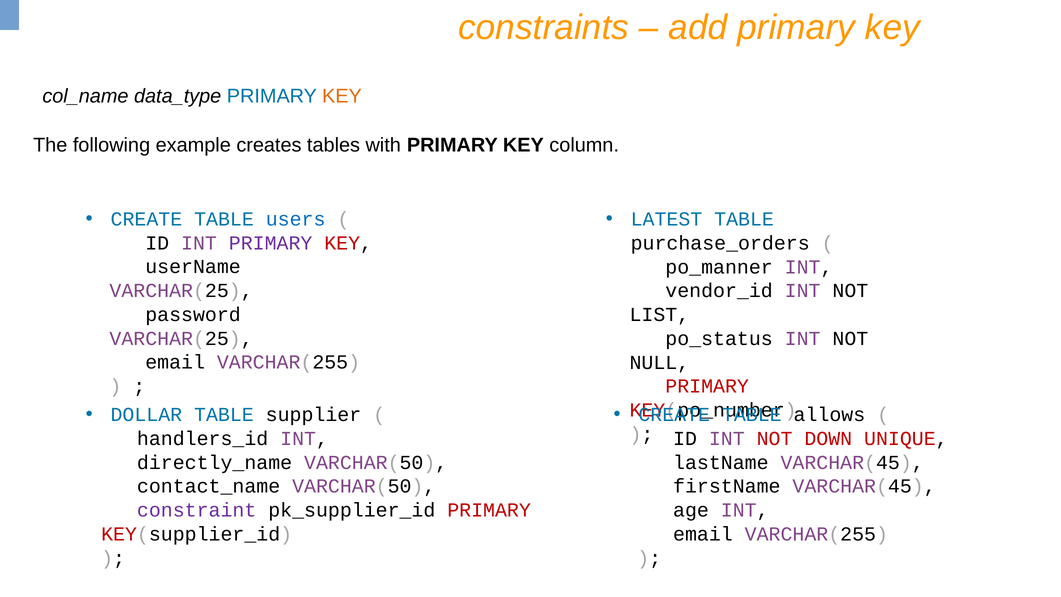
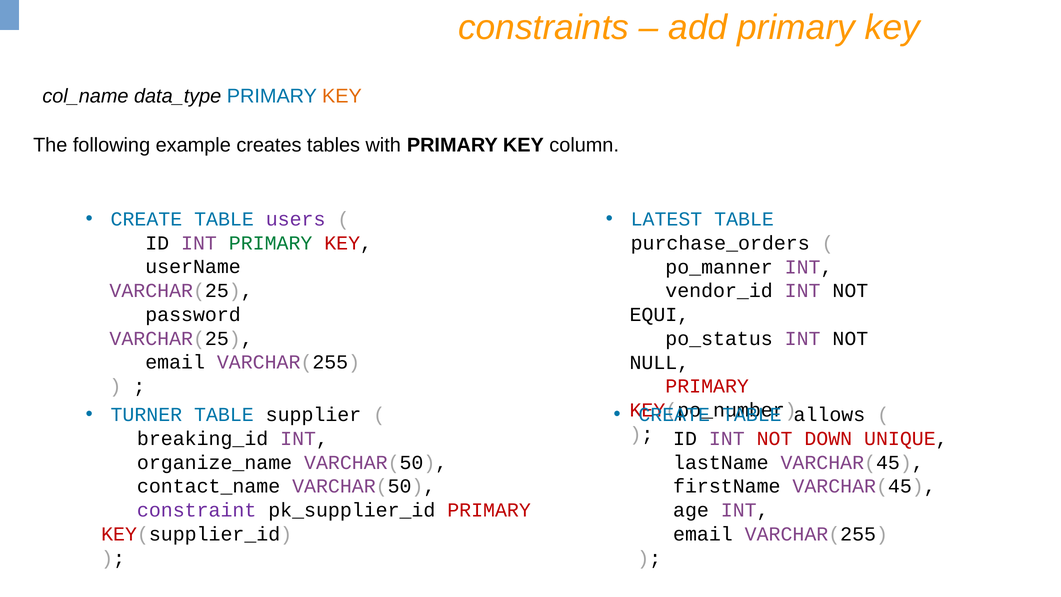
users colour: blue -> purple
PRIMARY at (271, 243) colour: purple -> green
LIST: LIST -> EQUI
DOLLAR: DOLLAR -> TURNER
handlers_id: handlers_id -> breaking_id
directly_name: directly_name -> organize_name
